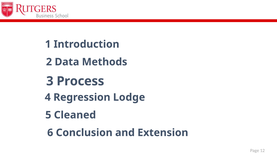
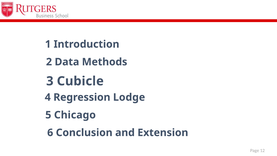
Process: Process -> Cubicle
Cleaned: Cleaned -> Chicago
